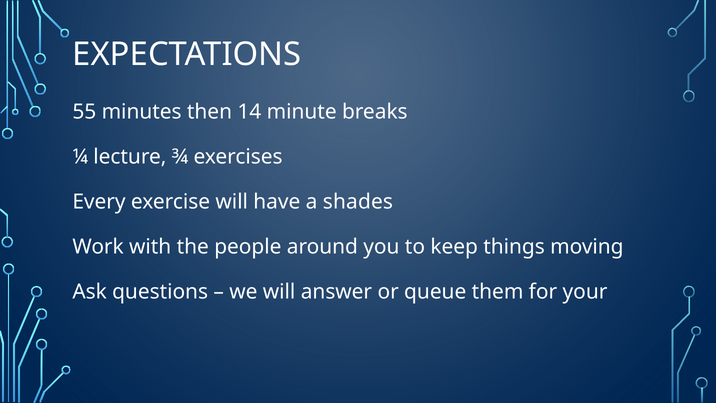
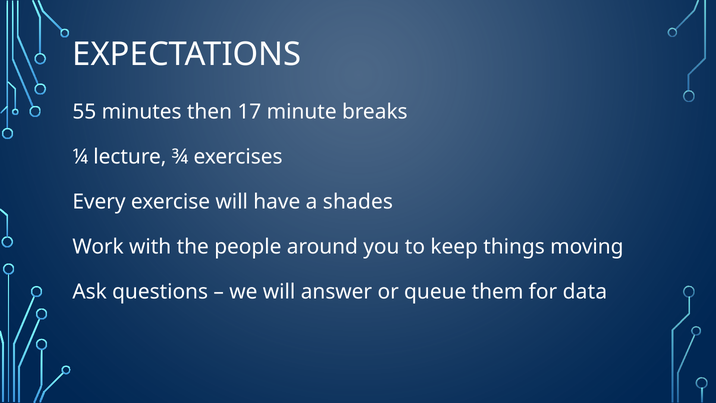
14: 14 -> 17
your: your -> data
